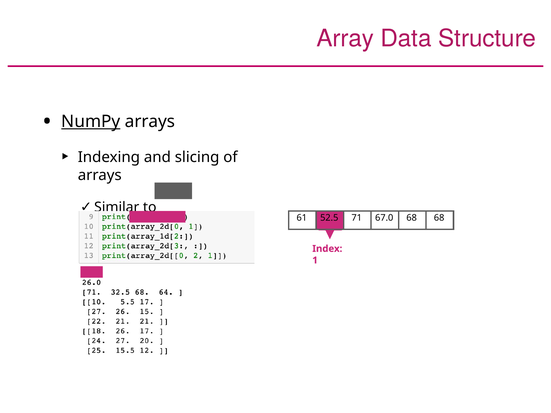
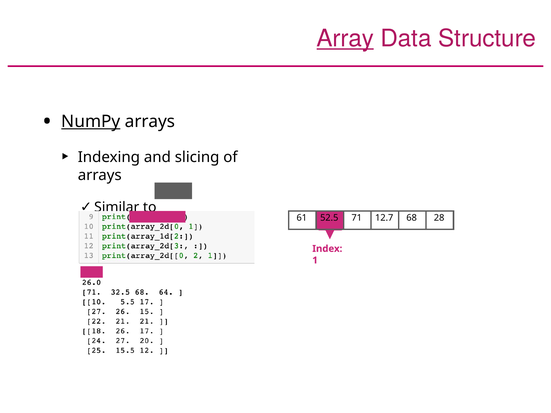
Array underline: none -> present
67.0: 67.0 -> 12.7
68 68: 68 -> 28
